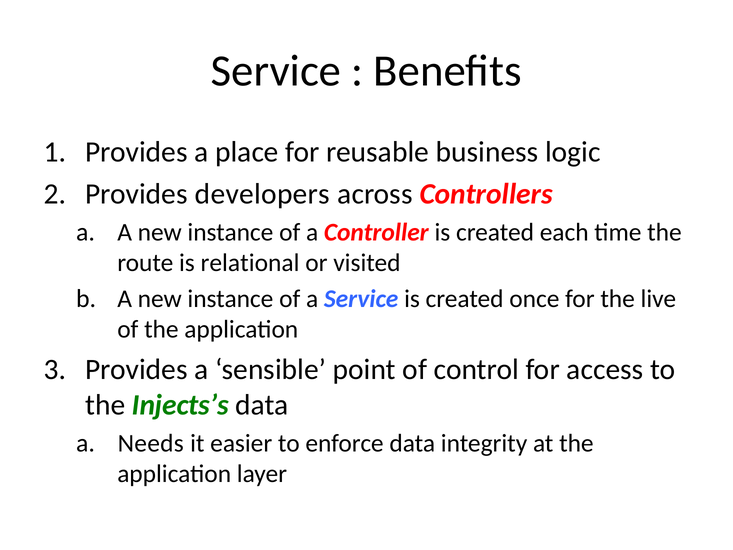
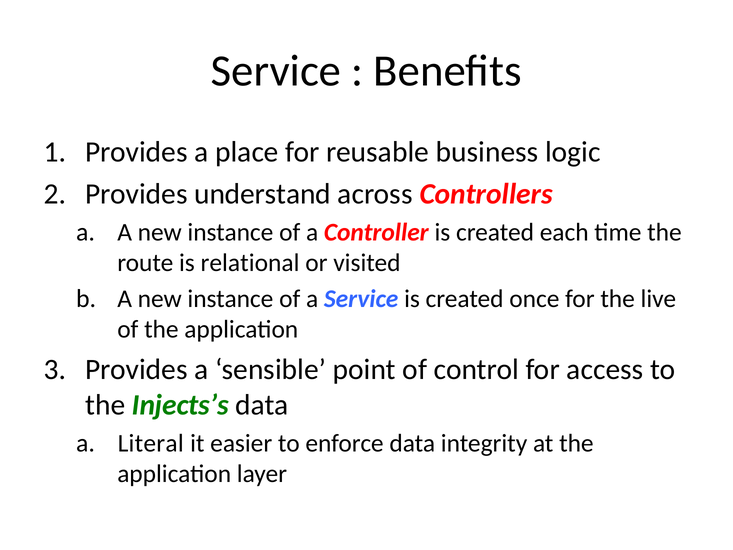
developers: developers -> understand
Needs: Needs -> Literal
